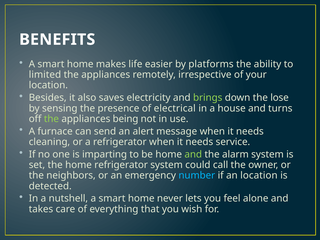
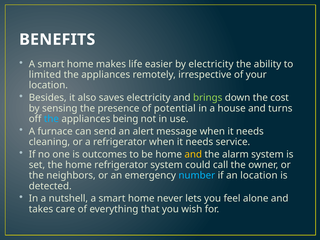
by platforms: platforms -> electricity
lose: lose -> cost
electrical: electrical -> potential
the at (51, 119) colour: light green -> light blue
imparting: imparting -> outcomes
and at (193, 154) colour: light green -> yellow
